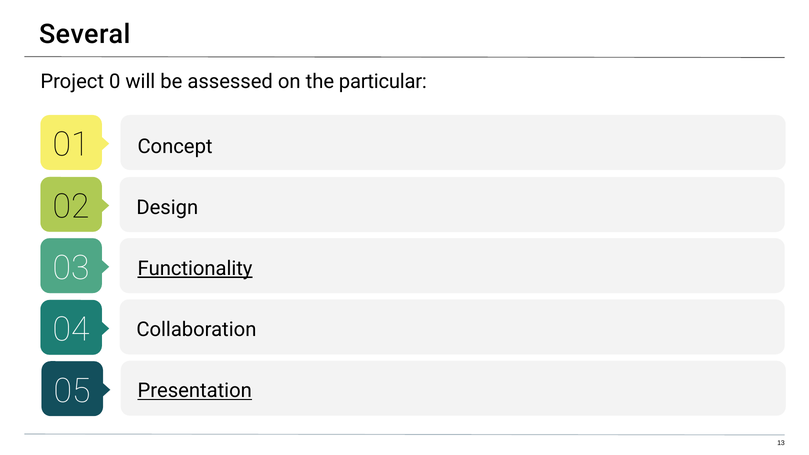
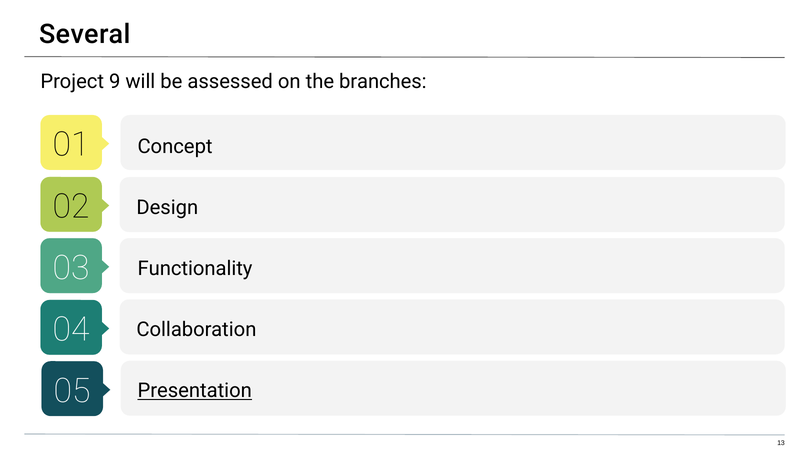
0: 0 -> 9
particular: particular -> branches
Functionality underline: present -> none
